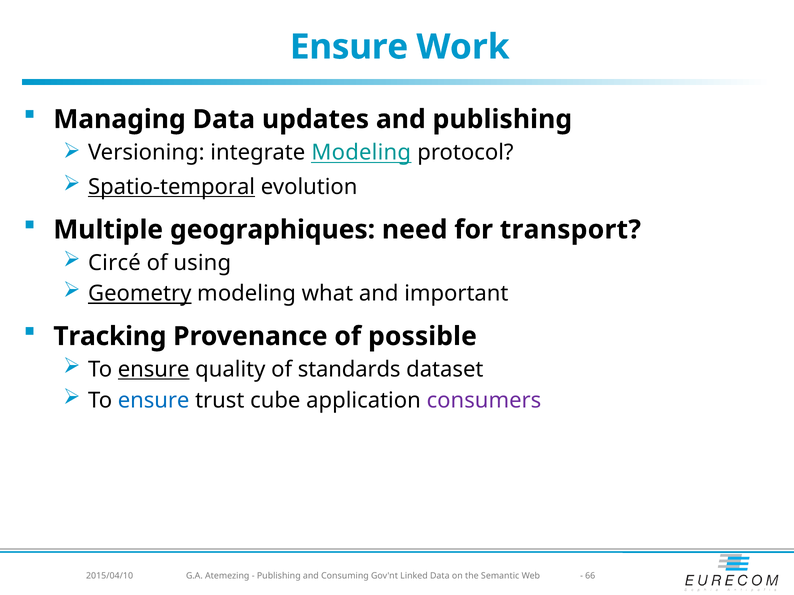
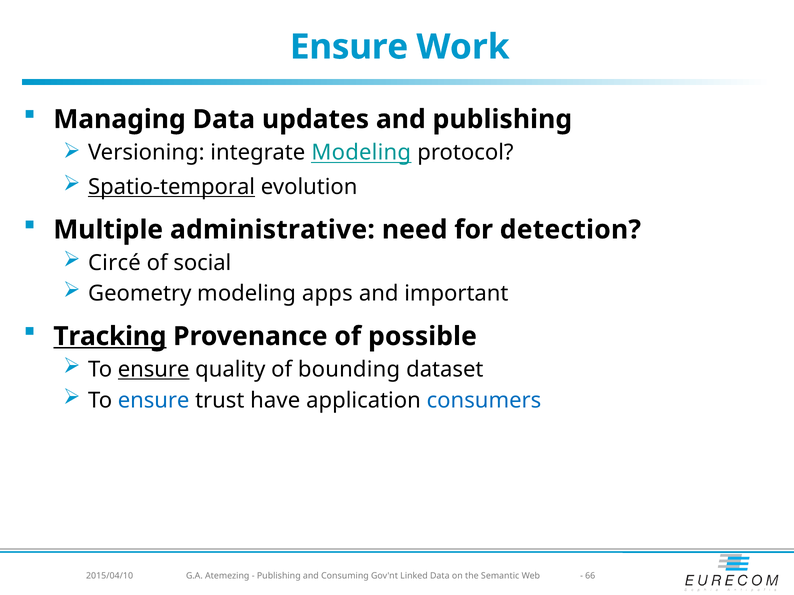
geographiques: geographiques -> administrative
transport: transport -> detection
using: using -> social
Geometry underline: present -> none
what: what -> apps
Tracking underline: none -> present
standards: standards -> bounding
cube: cube -> have
consumers colour: purple -> blue
